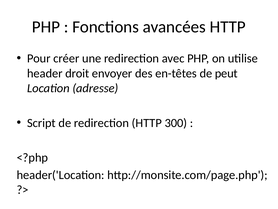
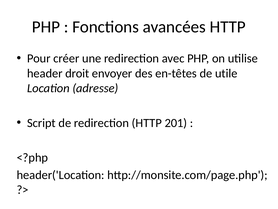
peut: peut -> utile
300: 300 -> 201
